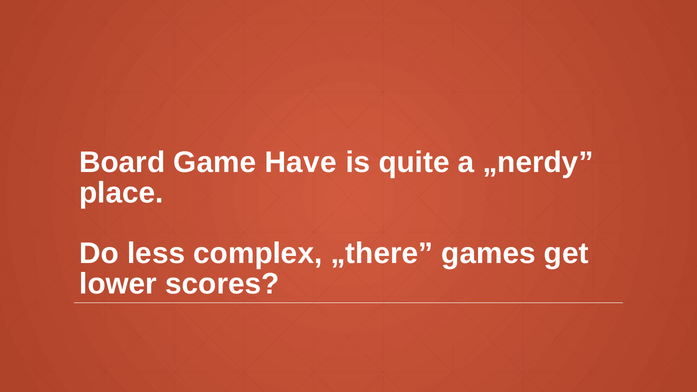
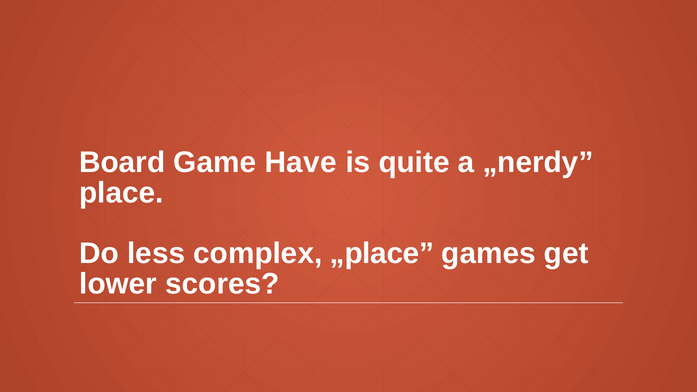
„there: „there -> „place
